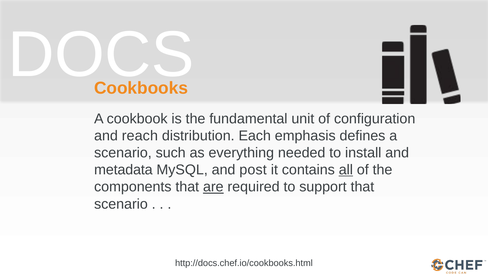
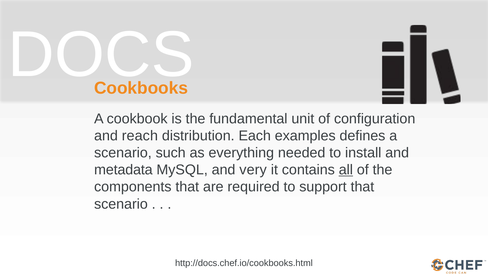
emphasis: emphasis -> examples
post: post -> very
are underline: present -> none
